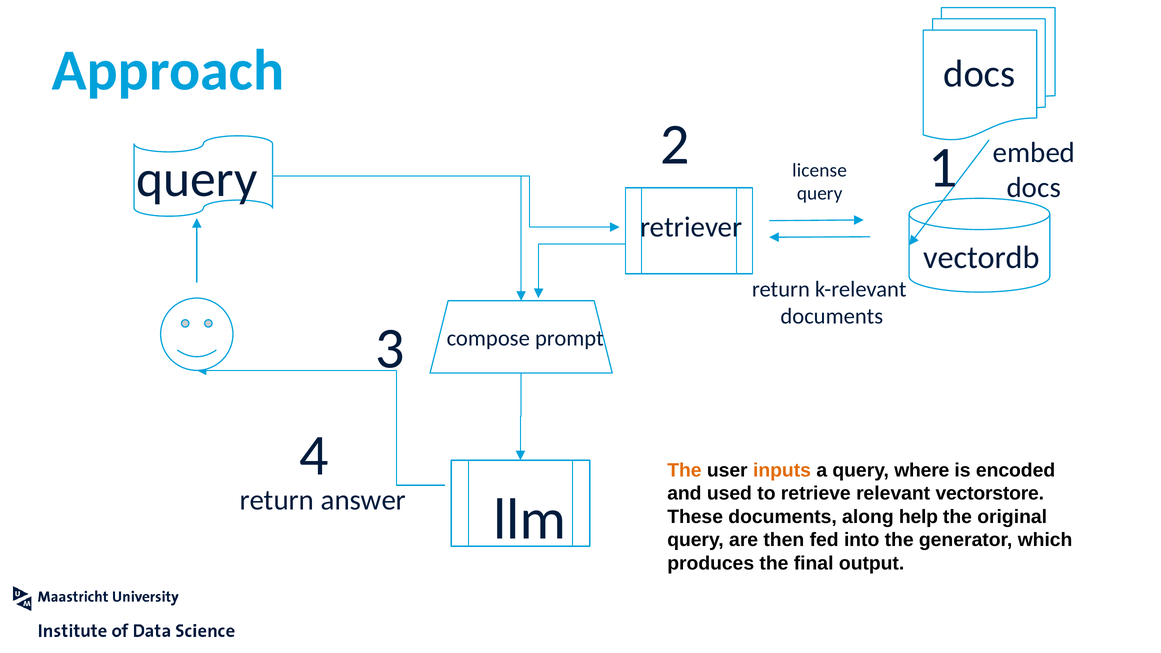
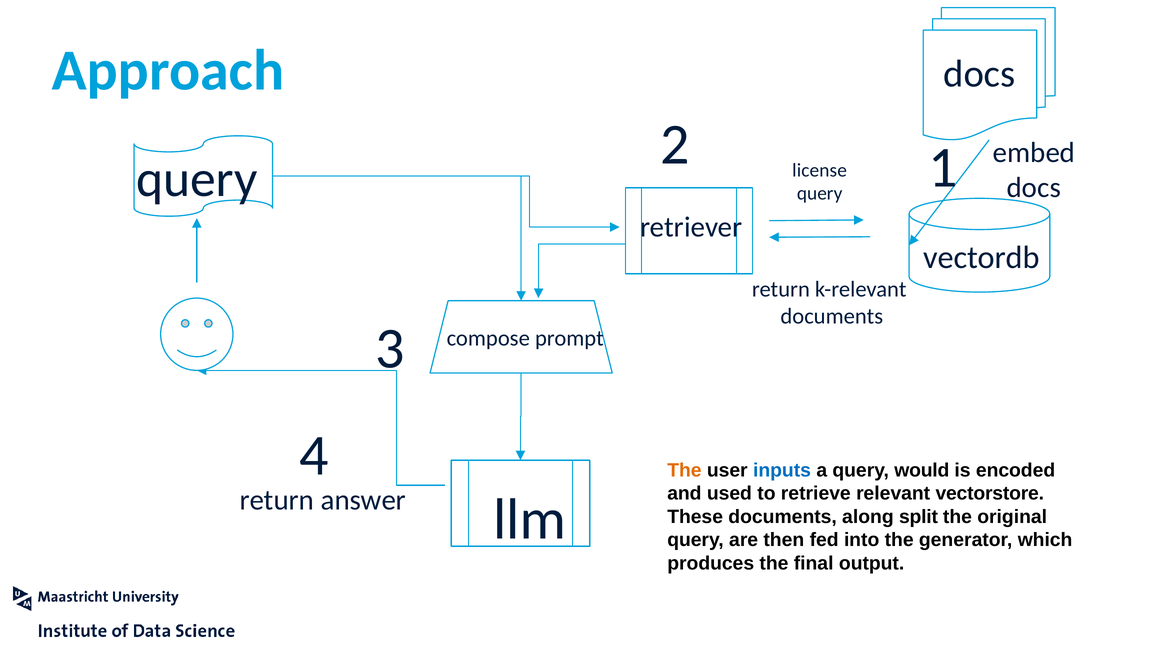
inputs colour: orange -> blue
where: where -> would
help: help -> split
